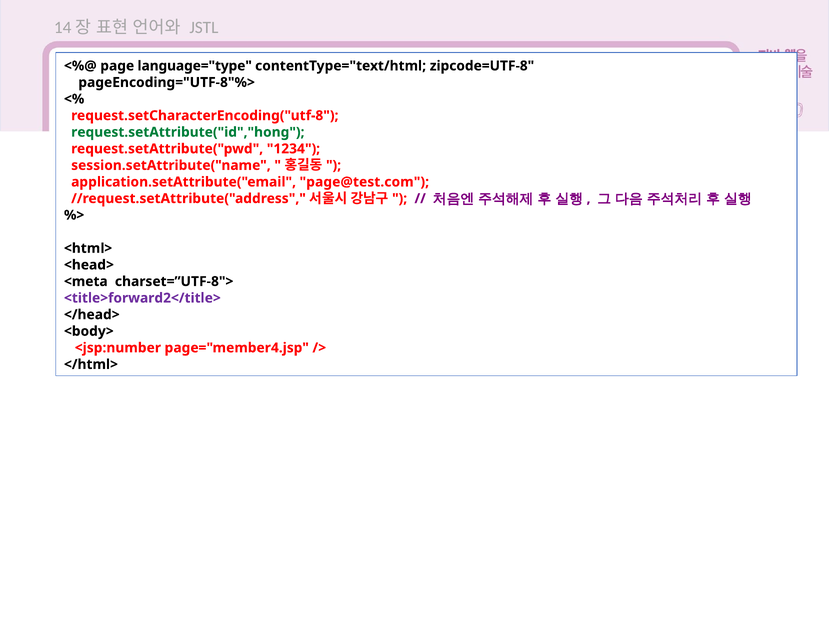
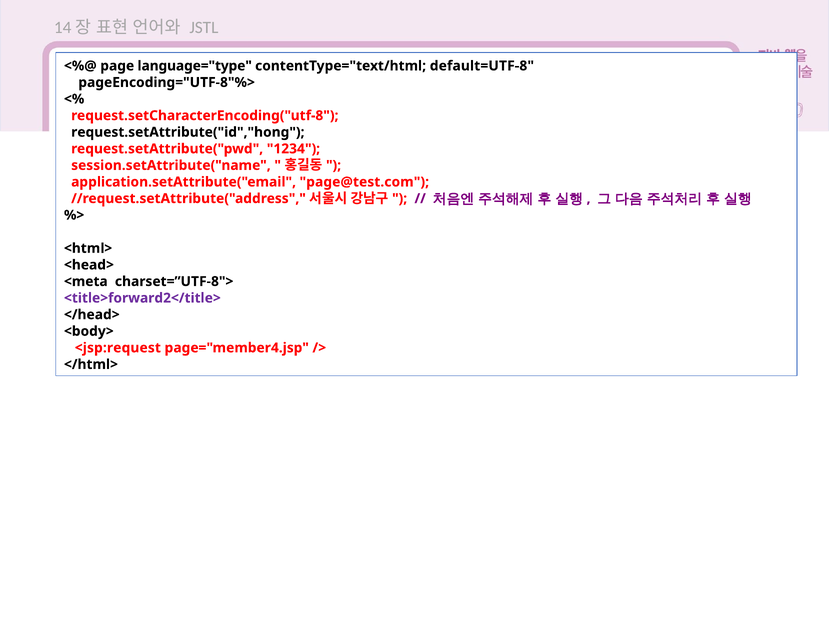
zipcode=UTF-8: zipcode=UTF-8 -> default=UTF-8
request.setAttribute("id","hong colour: green -> black
<jsp:number: <jsp:number -> <jsp:request
